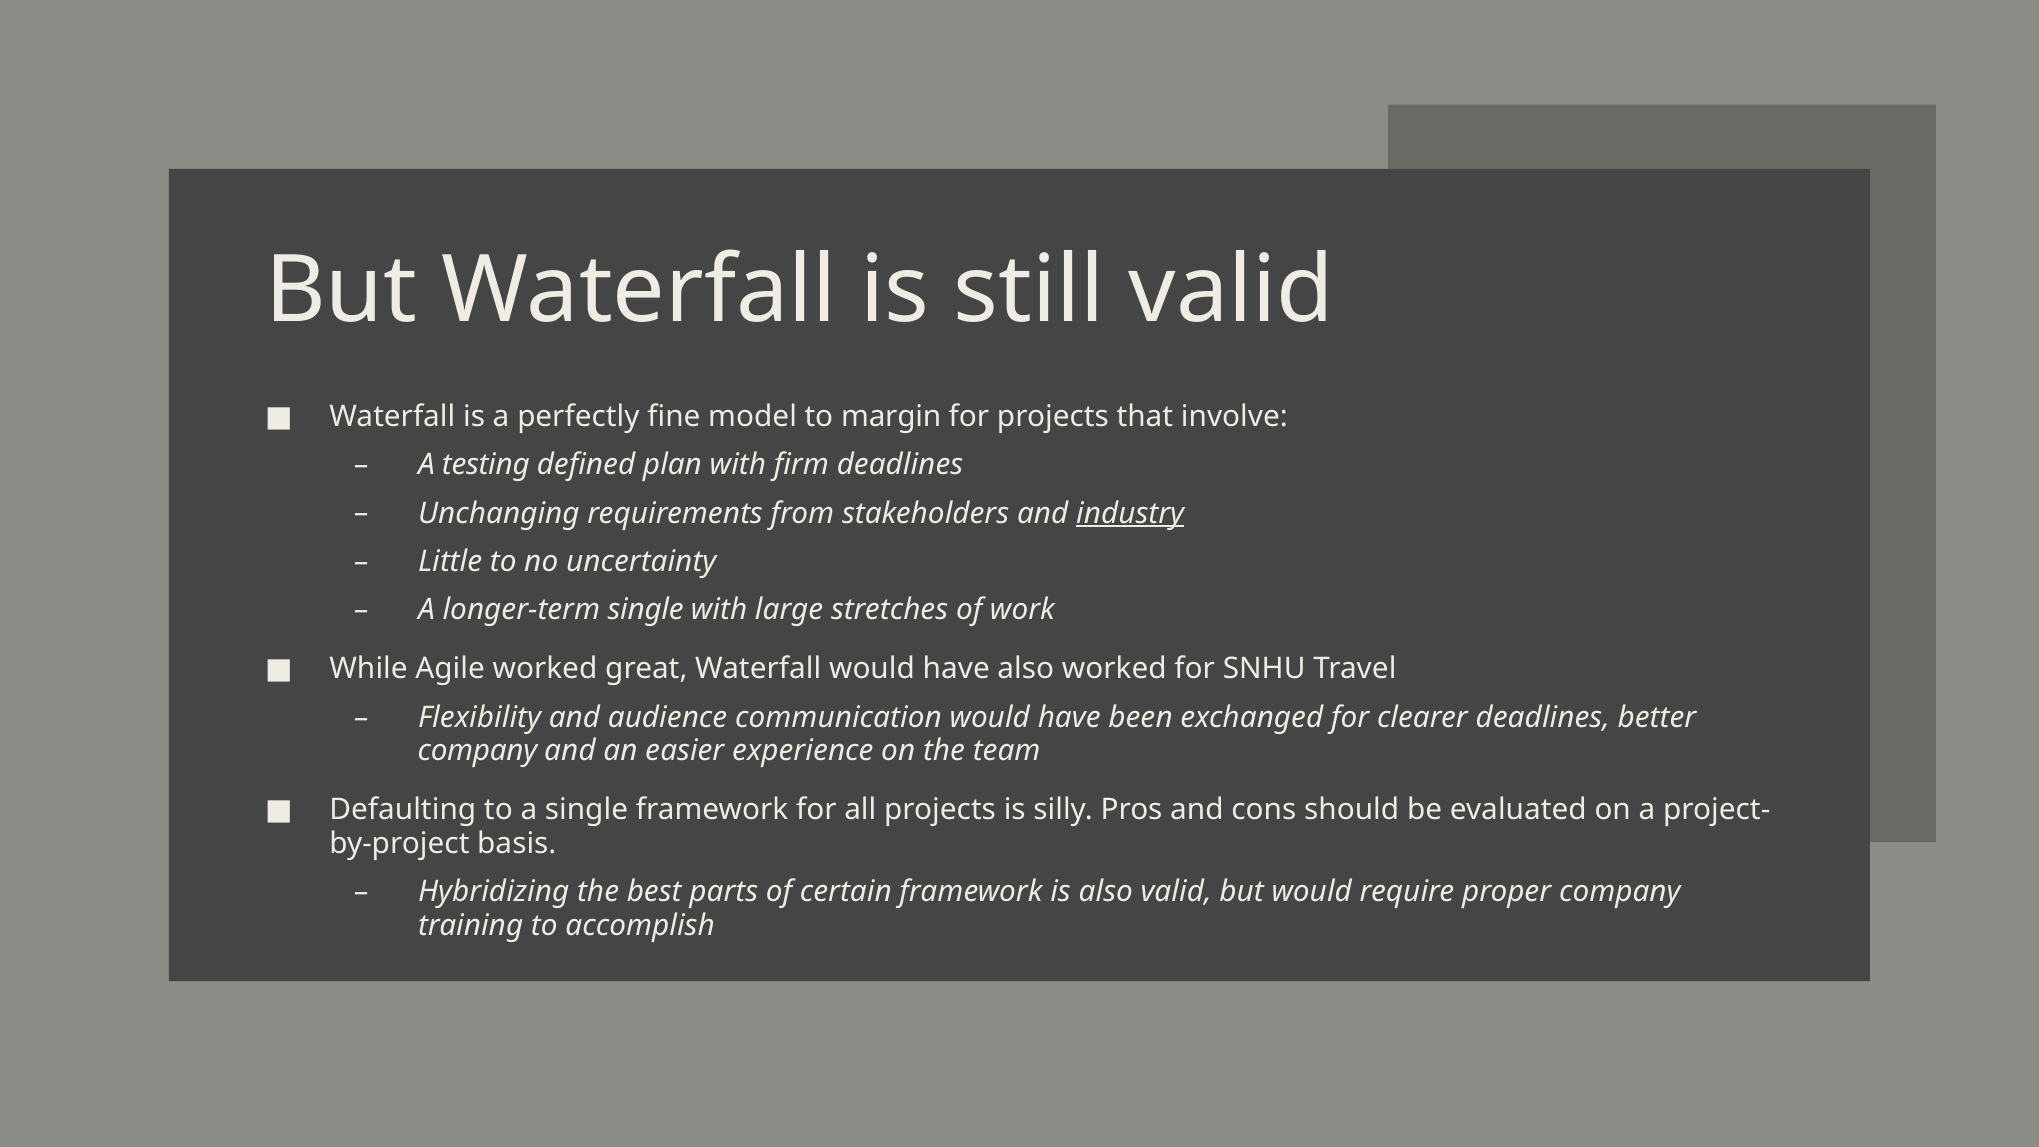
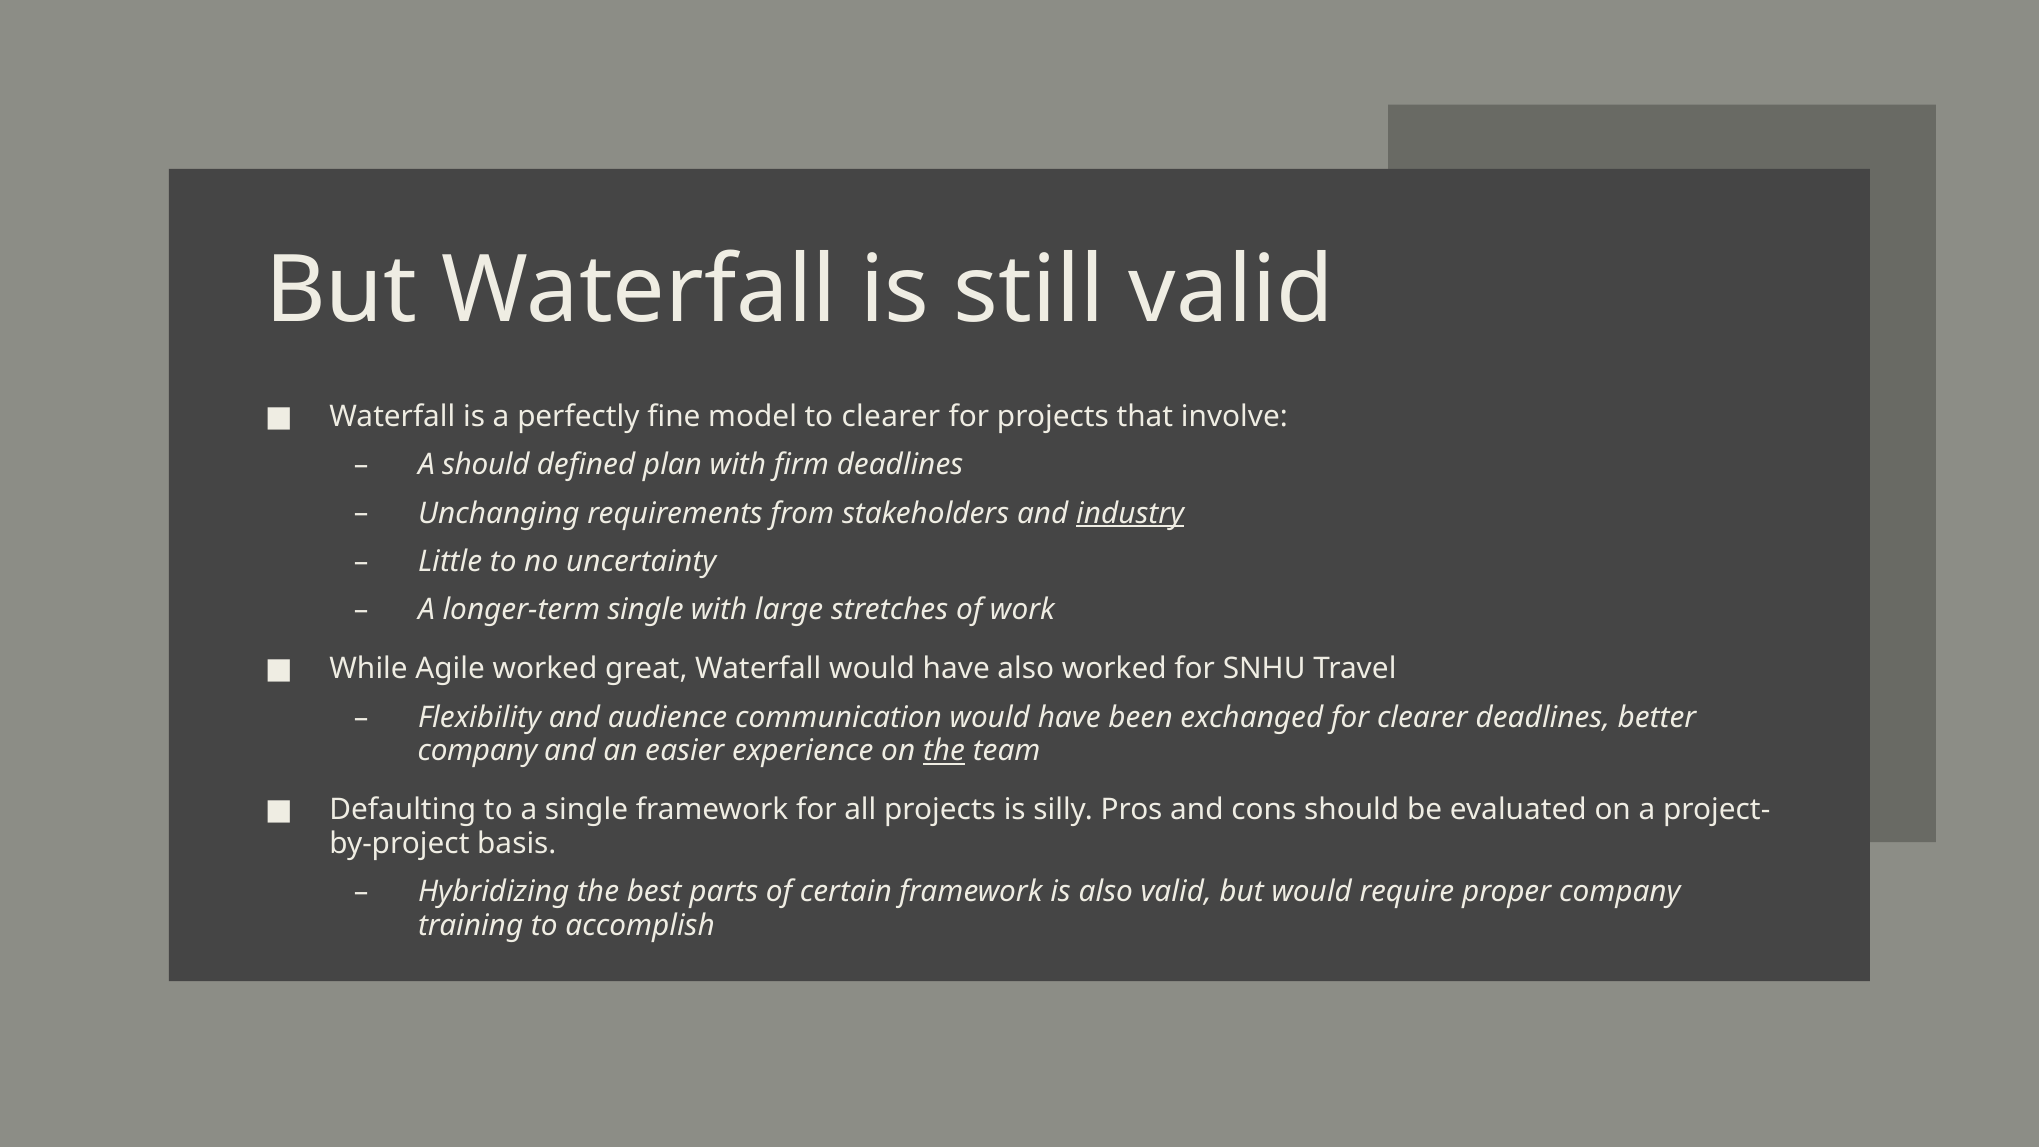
to margin: margin -> clearer
A testing: testing -> should
the at (944, 751) underline: none -> present
